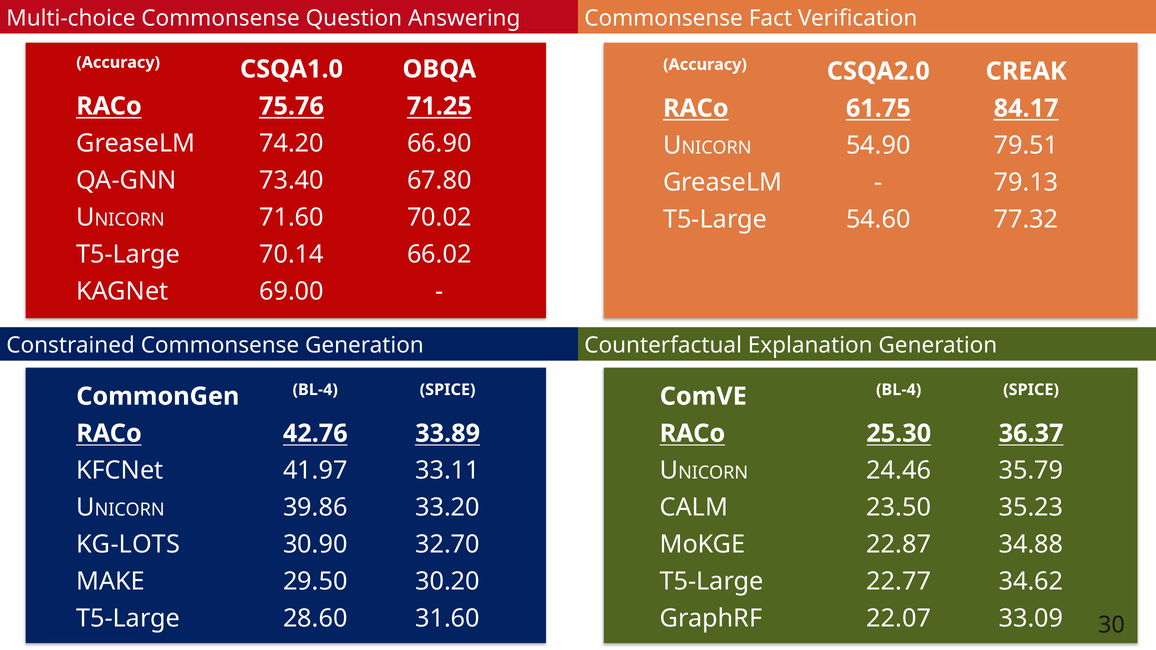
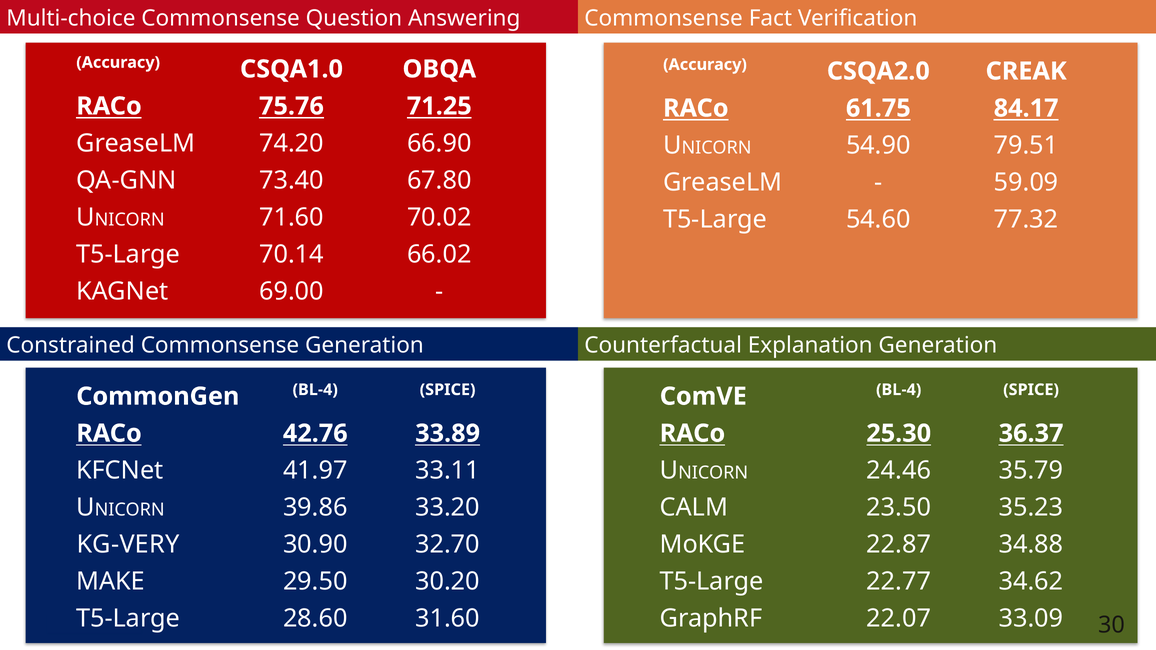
79.13: 79.13 -> 59.09
KG-LOTS: KG-LOTS -> KG-VERY
